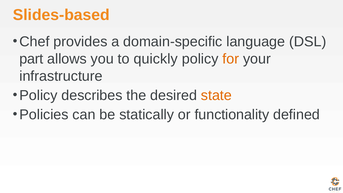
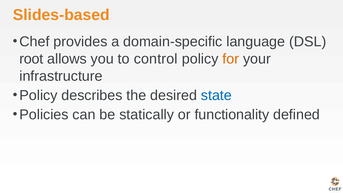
part: part -> root
quickly: quickly -> control
state colour: orange -> blue
